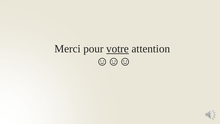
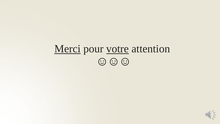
Merci underline: none -> present
